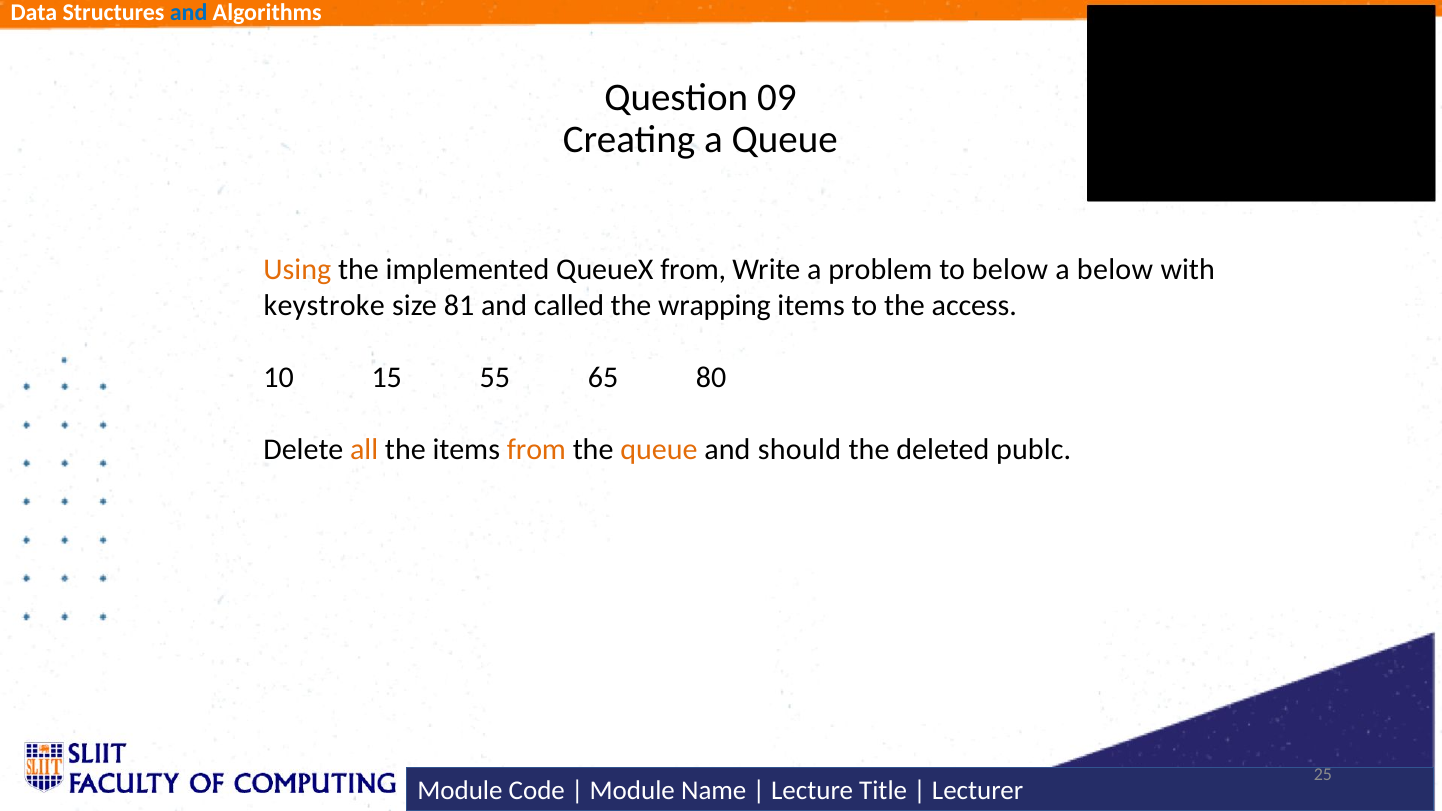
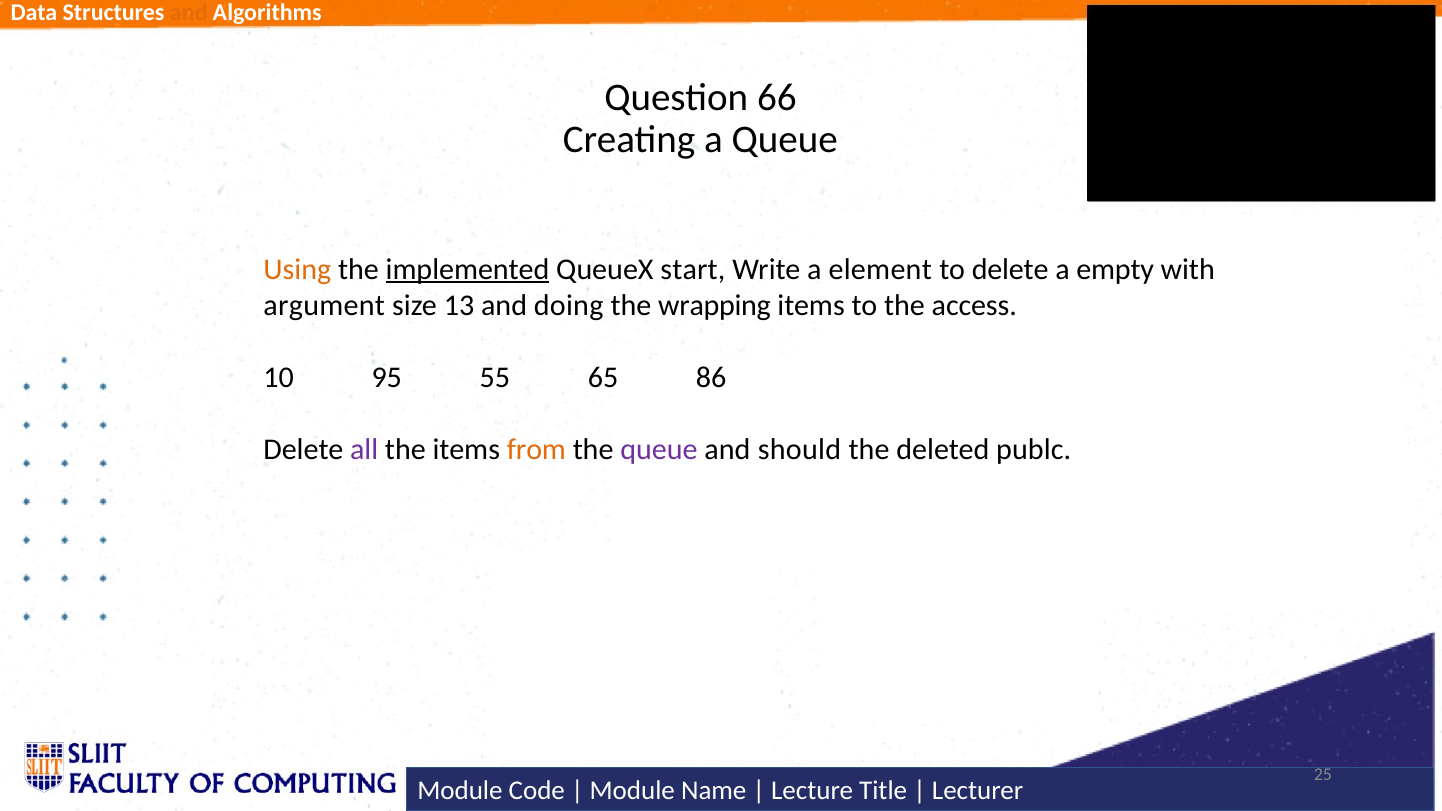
and at (189, 12) colour: blue -> orange
09: 09 -> 66
implemented underline: none -> present
QueueX from: from -> start
problem: problem -> element
to below: below -> delete
a below: below -> empty
keystroke: keystroke -> argument
81: 81 -> 13
called: called -> doing
15: 15 -> 95
80: 80 -> 86
all colour: orange -> purple
queue at (659, 450) colour: orange -> purple
